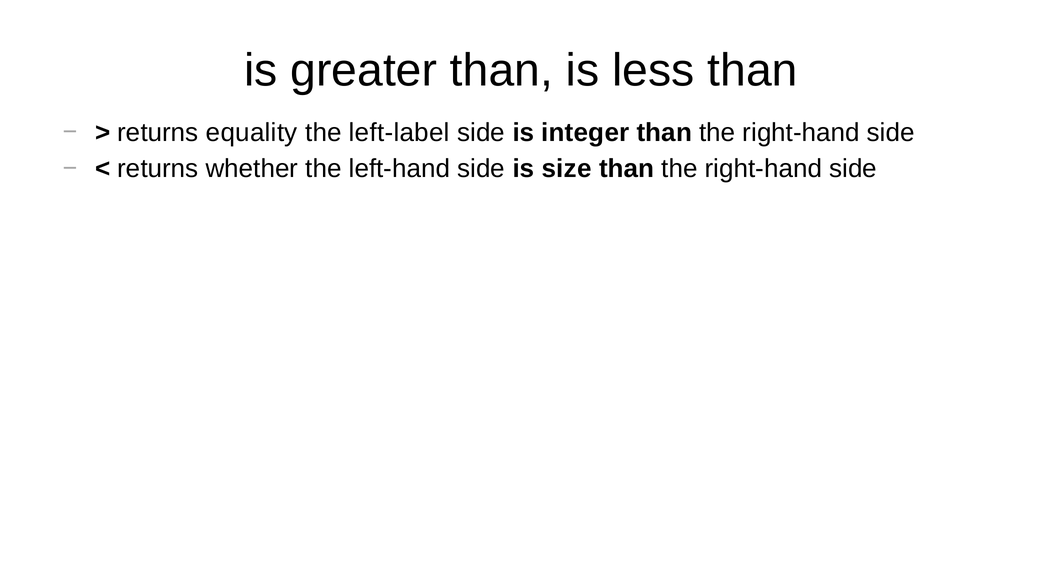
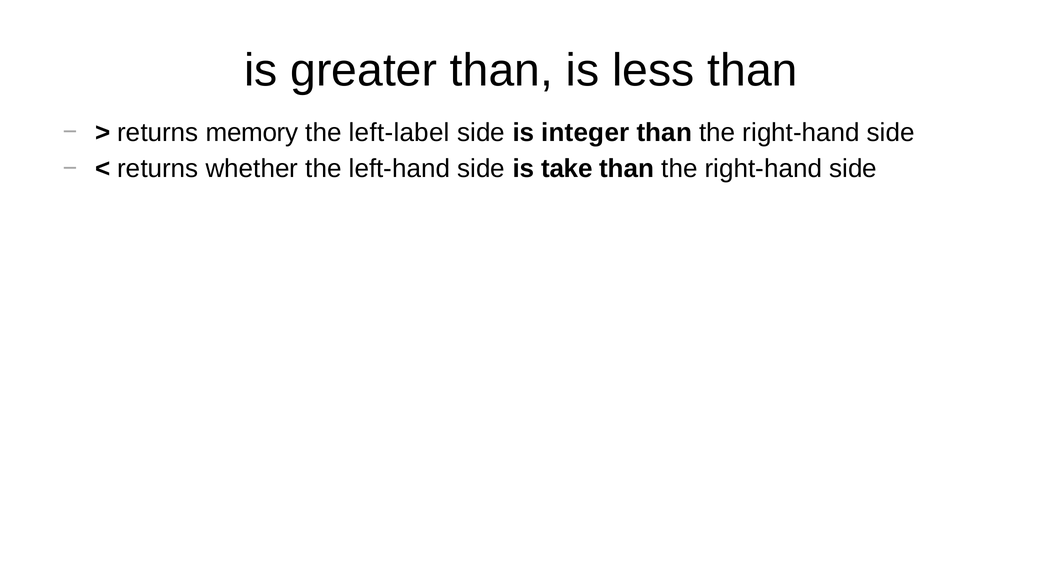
equality: equality -> memory
size: size -> take
